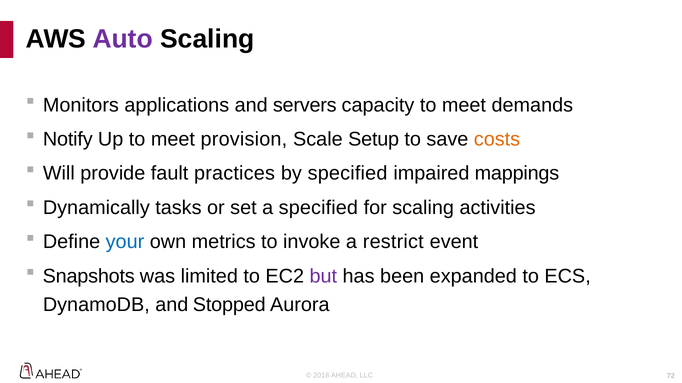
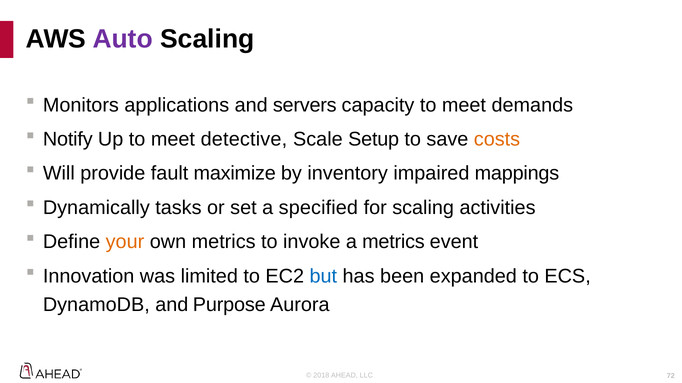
provision: provision -> detective
practices: practices -> maximize
by specified: specified -> inventory
your colour: blue -> orange
a restrict: restrict -> metrics
Snapshots: Snapshots -> Innovation
but colour: purple -> blue
Stopped: Stopped -> Purpose
